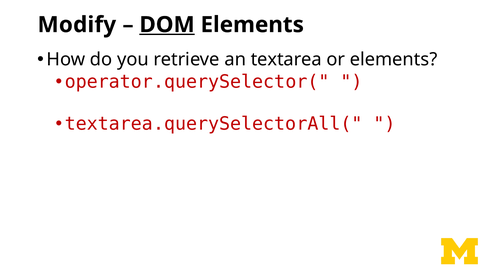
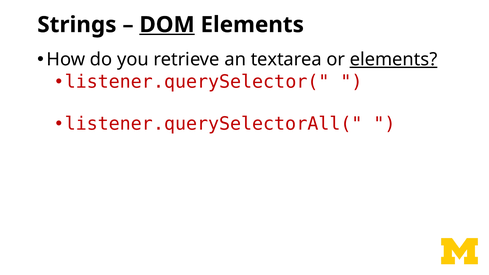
Modify: Modify -> Strings
elements at (394, 59) underline: none -> present
operator.querySelector(: operator.querySelector( -> listener.querySelector(
textarea.querySelectorAll(: textarea.querySelectorAll( -> listener.querySelectorAll(
